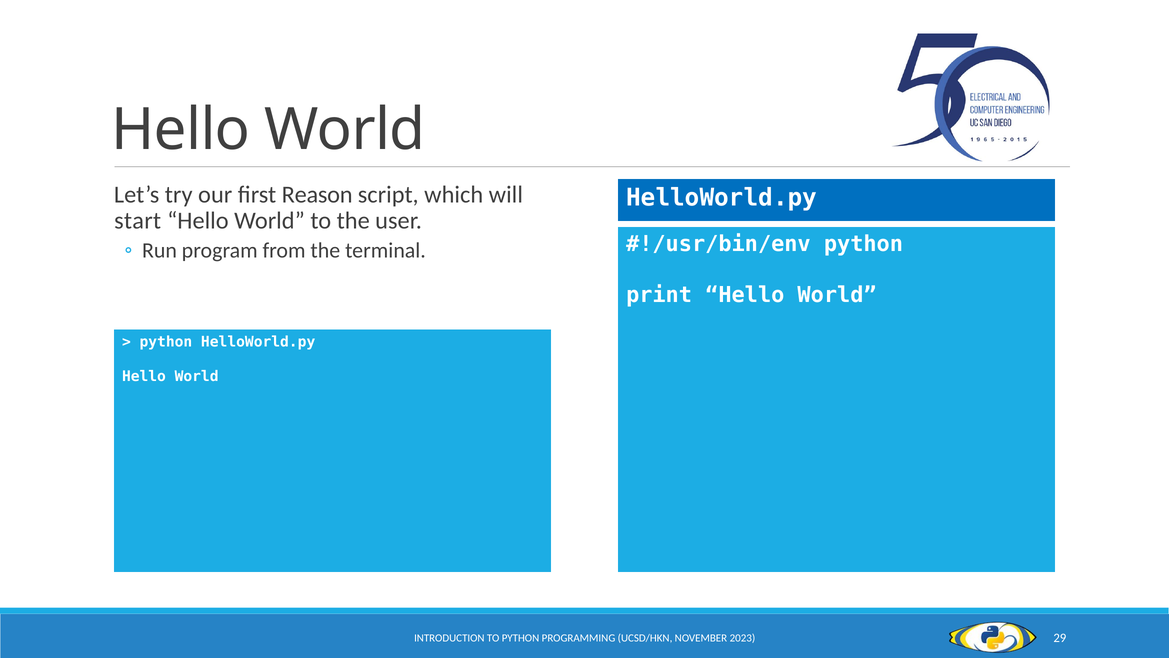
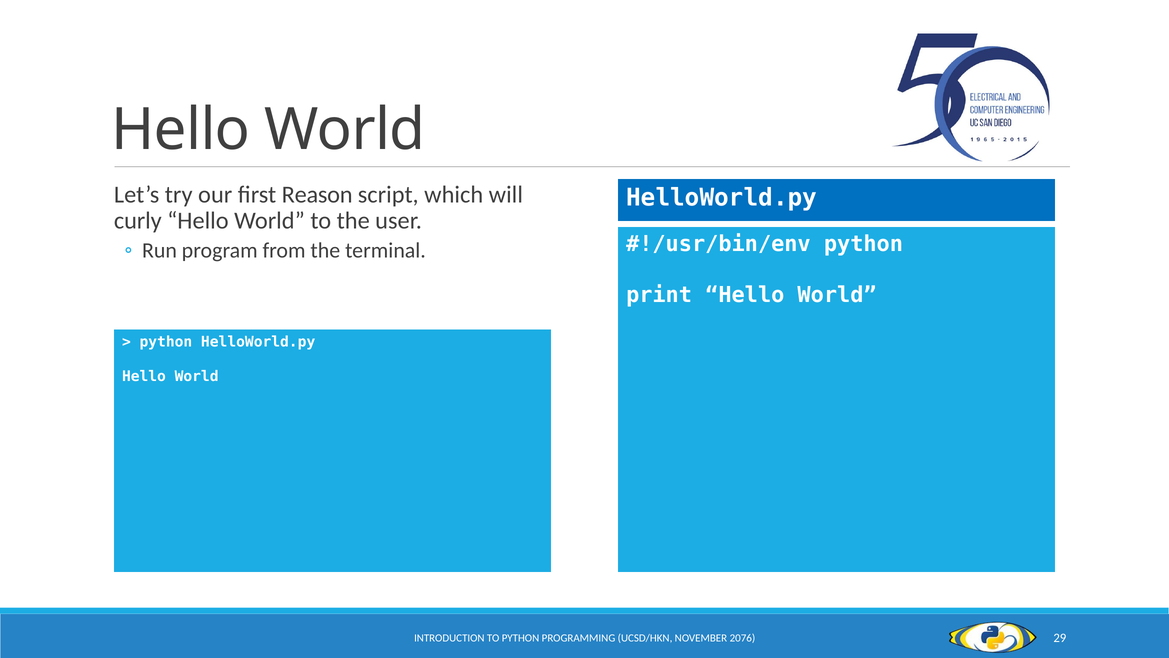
start: start -> curly
2023: 2023 -> 2076
